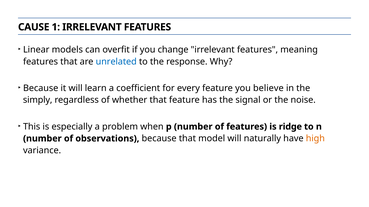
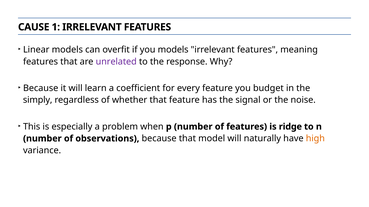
you change: change -> models
unrelated colour: blue -> purple
believe: believe -> budget
